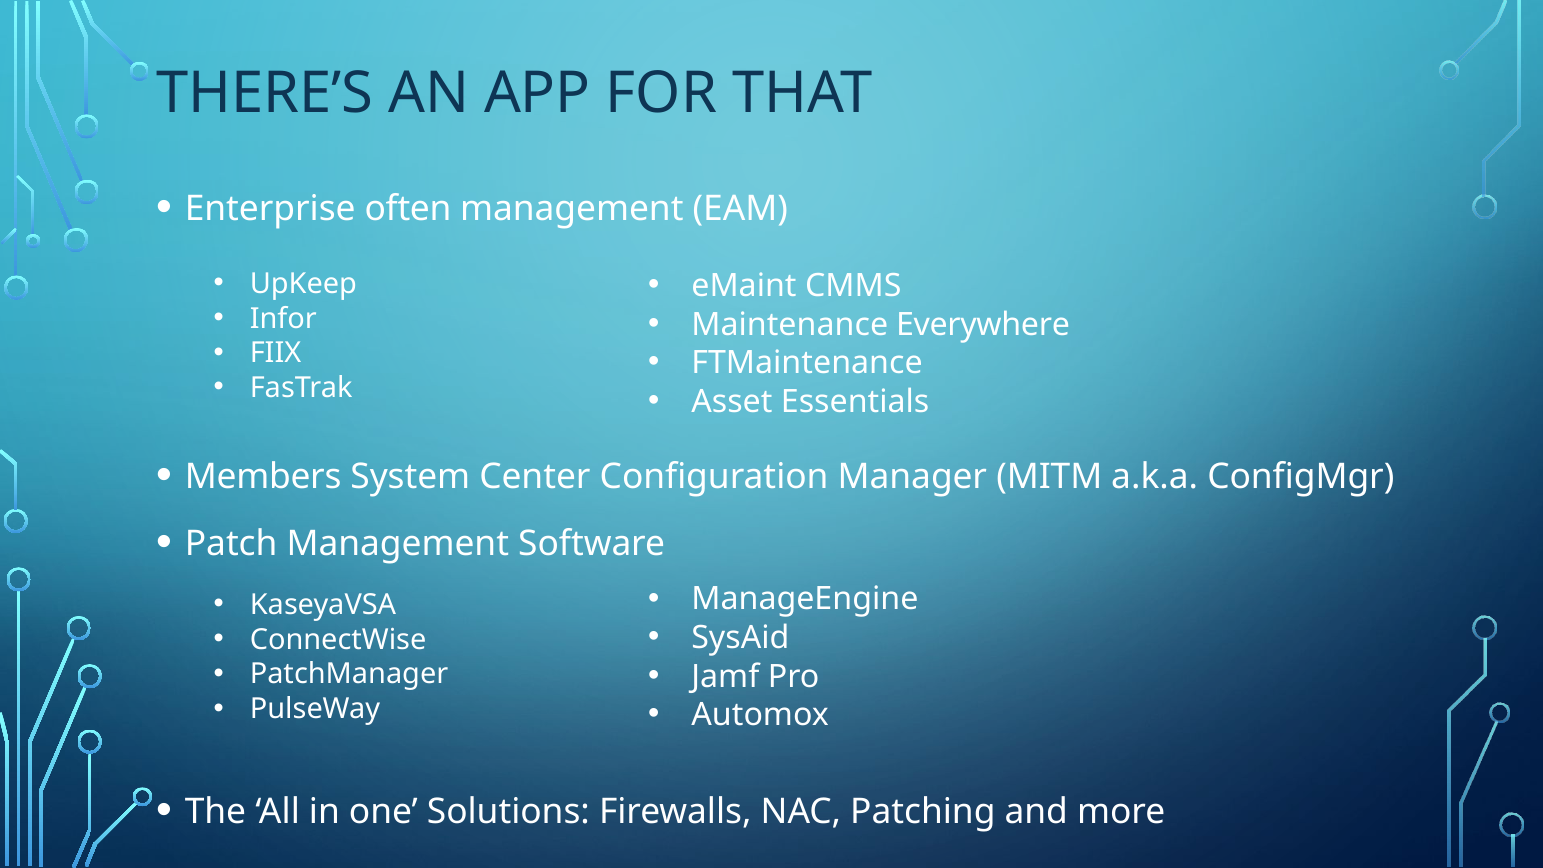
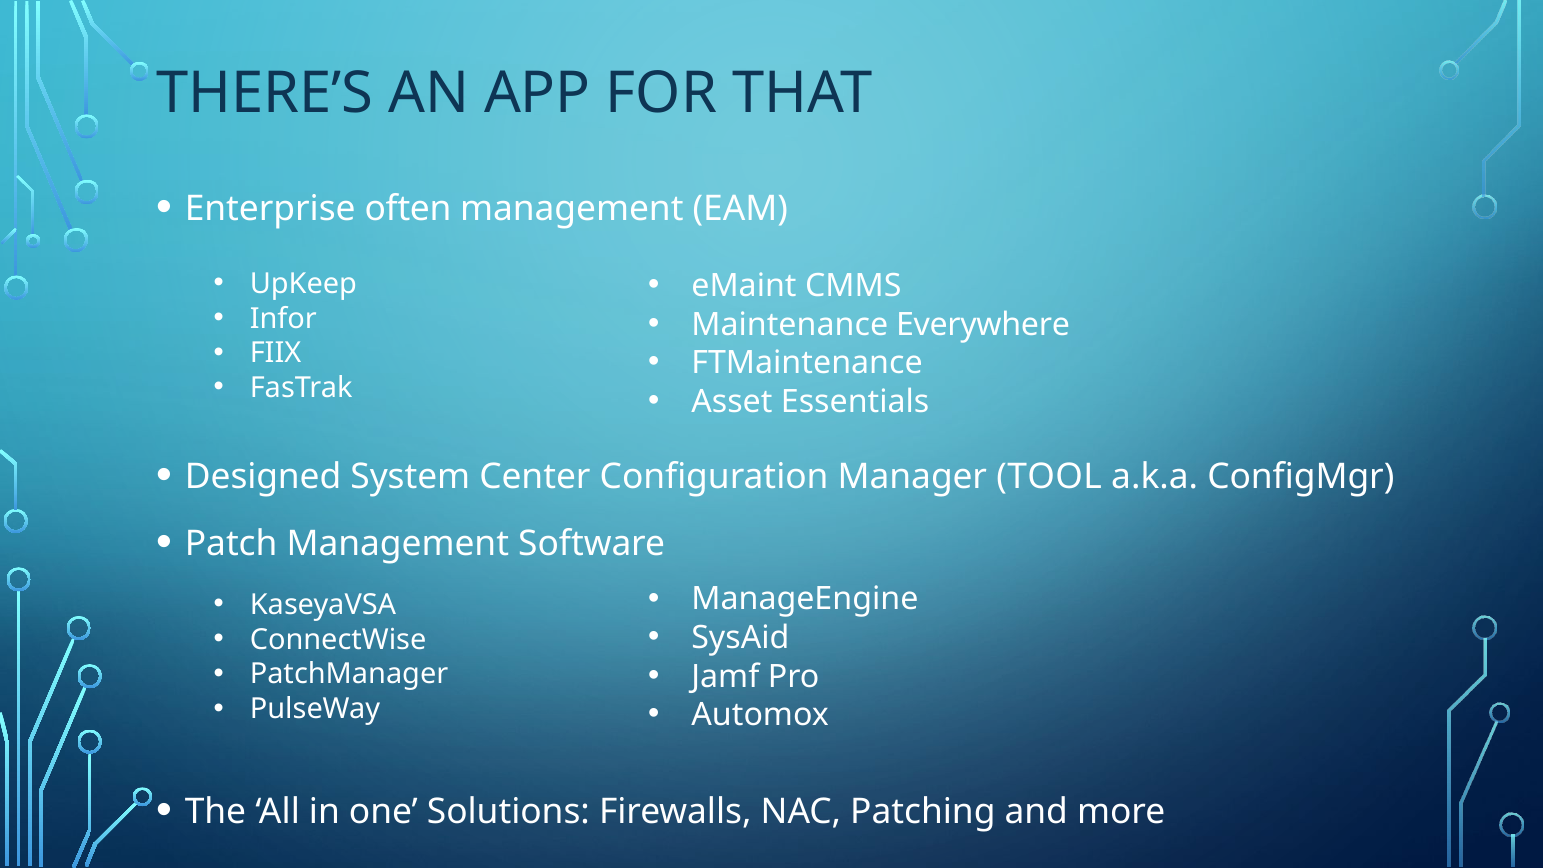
Members: Members -> Designed
MITM: MITM -> TOOL
